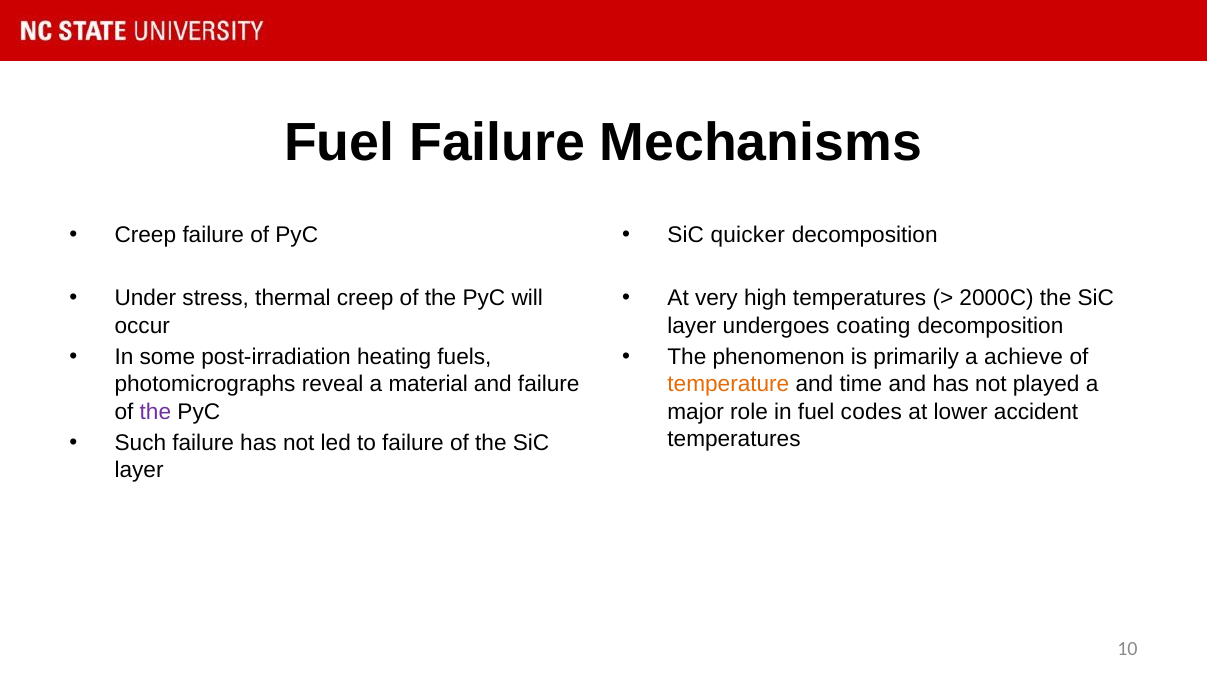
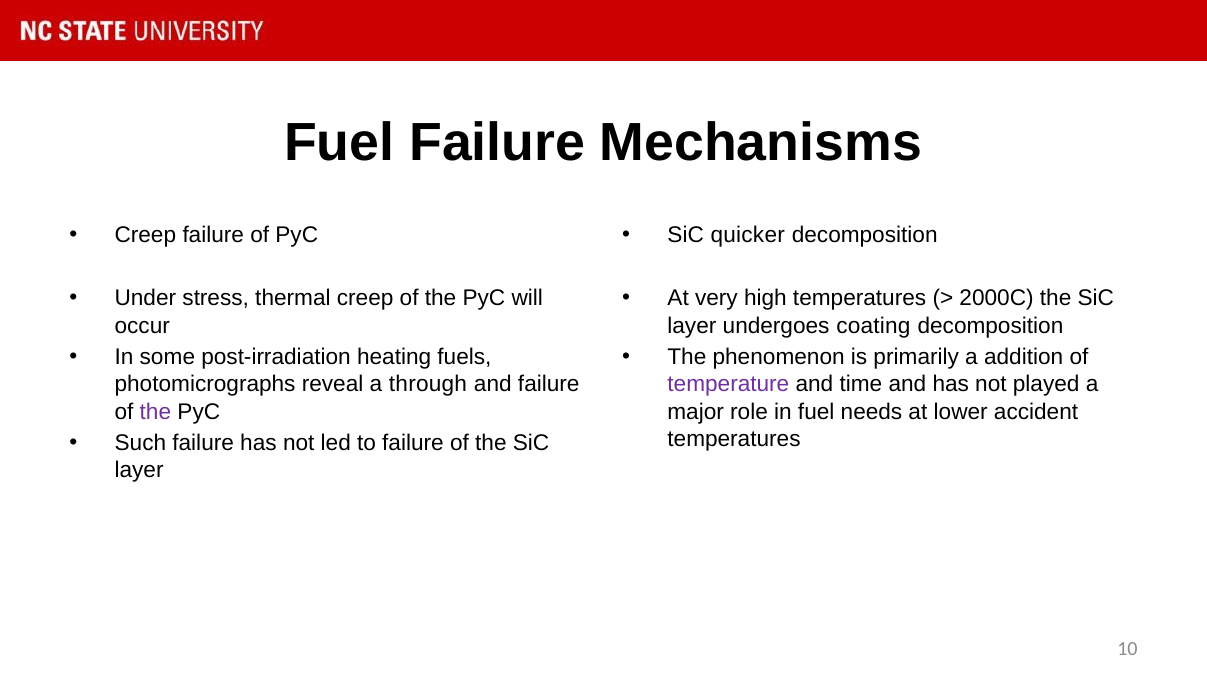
achieve: achieve -> addition
material: material -> through
temperature colour: orange -> purple
codes: codes -> needs
